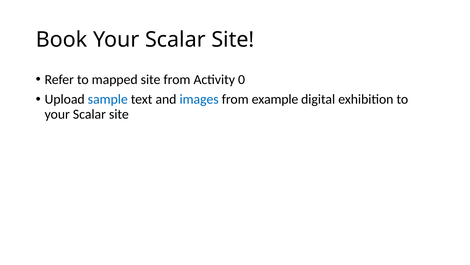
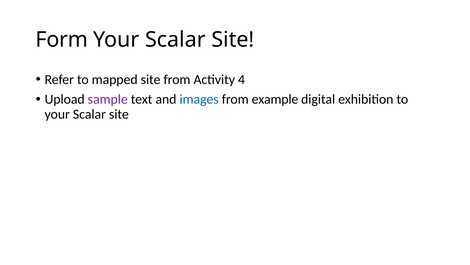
Book: Book -> Form
0: 0 -> 4
sample colour: blue -> purple
